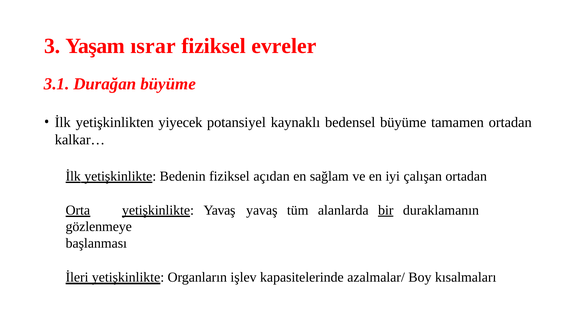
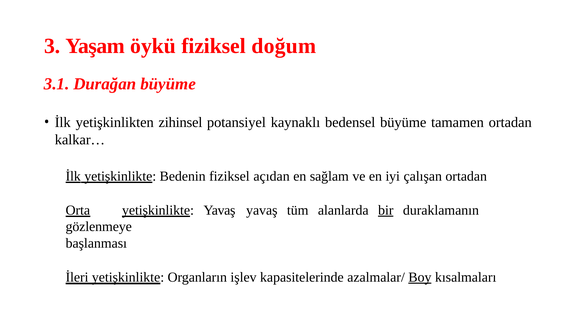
ısrar: ısrar -> öykü
evreler: evreler -> doğum
yiyecek: yiyecek -> zihinsel
Boy underline: none -> present
